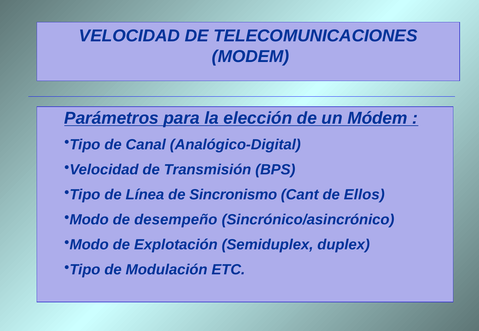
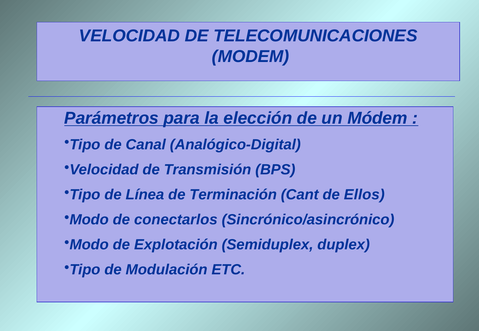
Sincronismo: Sincronismo -> Terminación
desempeño: desempeño -> conectarlos
